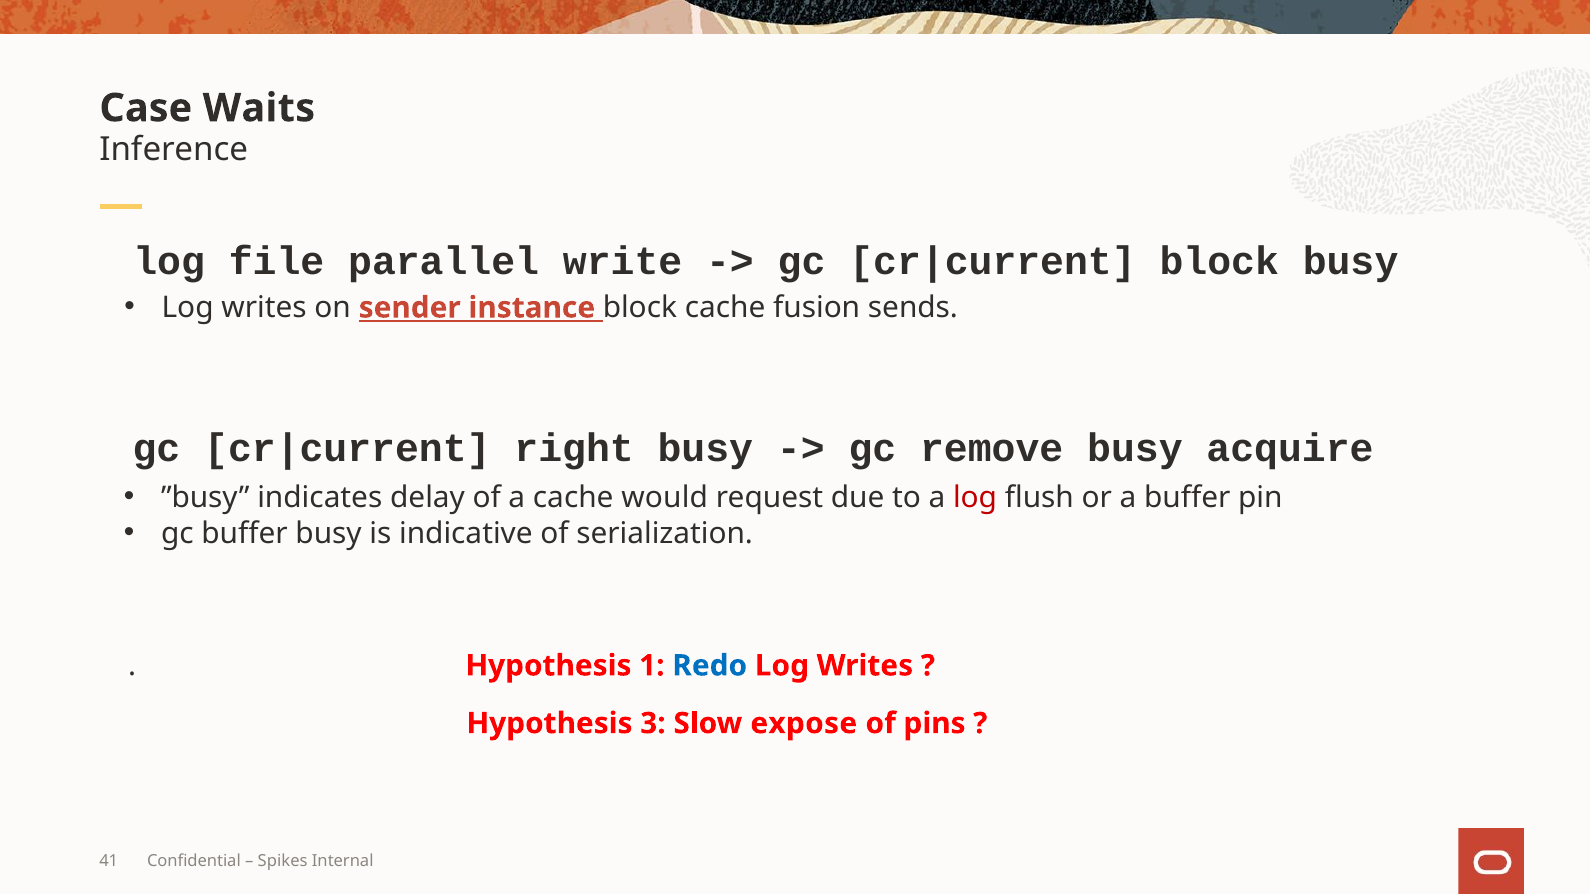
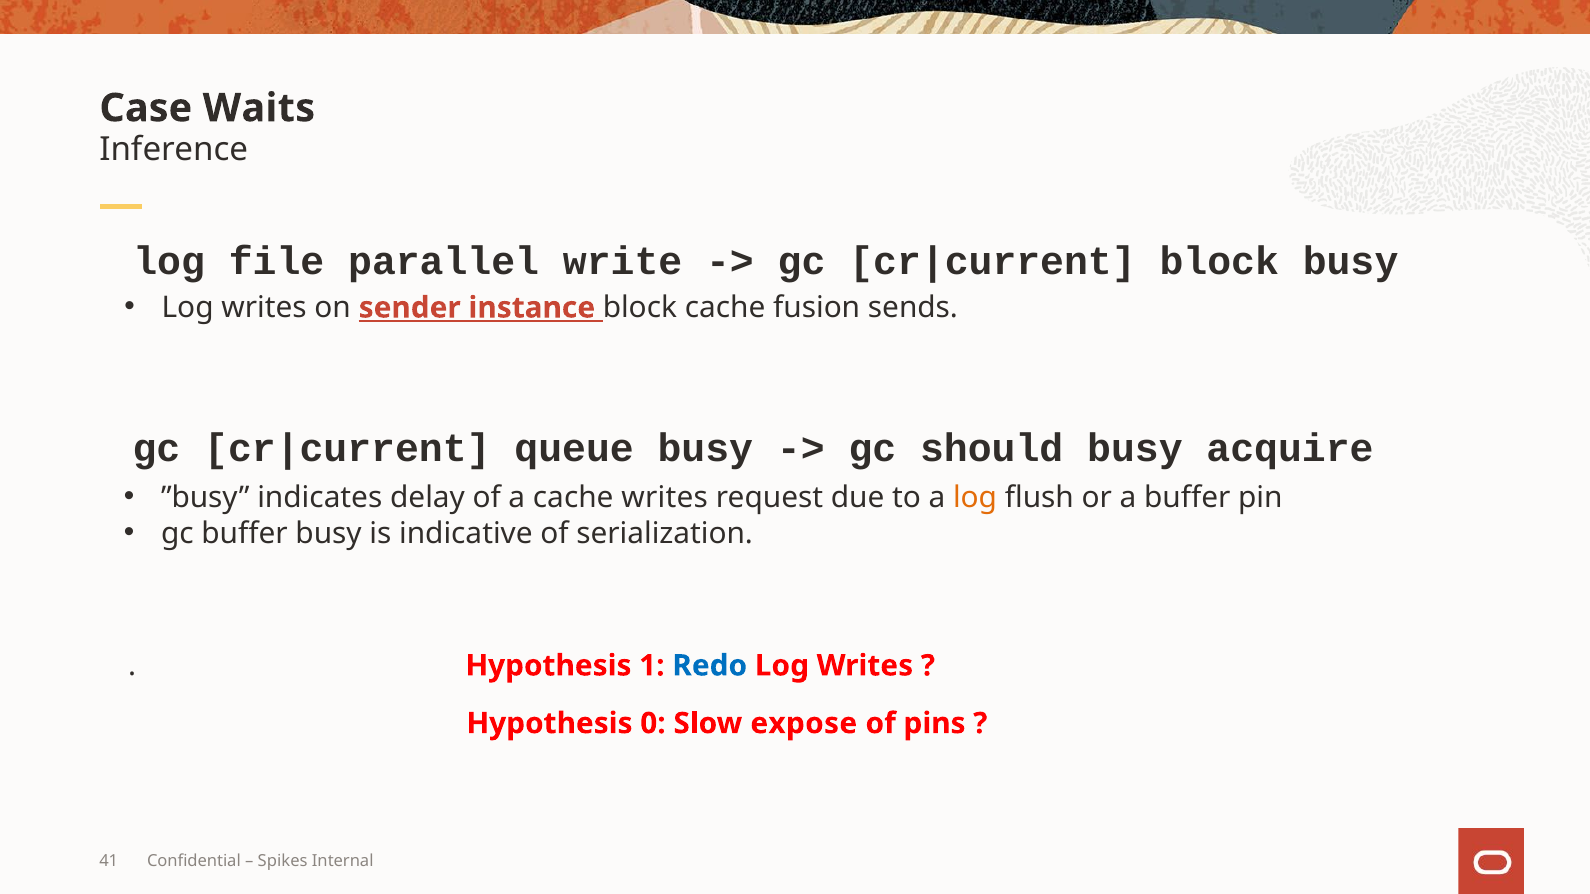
right: right -> queue
remove: remove -> should
cache would: would -> writes
log at (975, 498) colour: red -> orange
3: 3 -> 0
